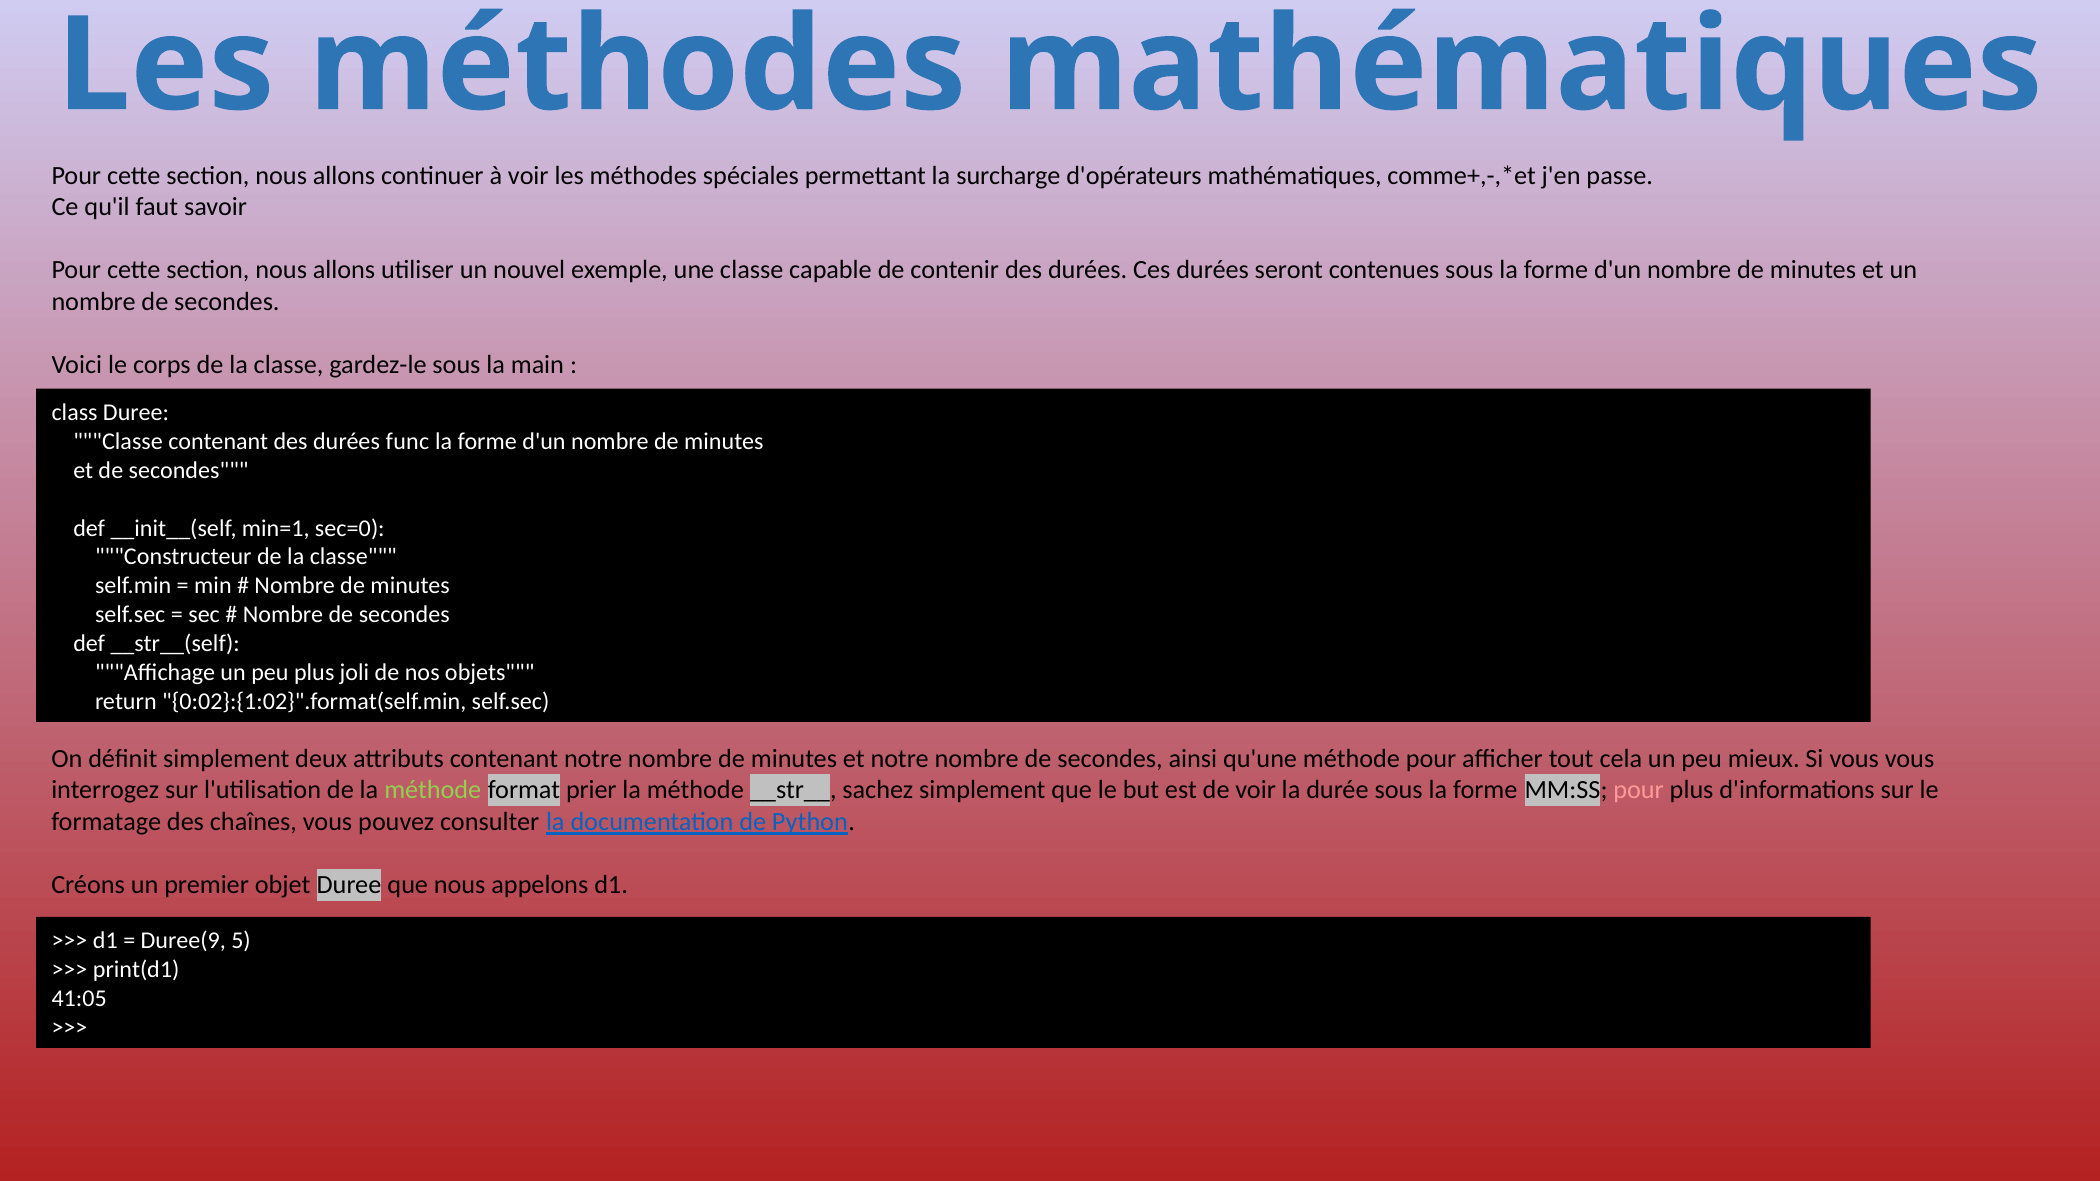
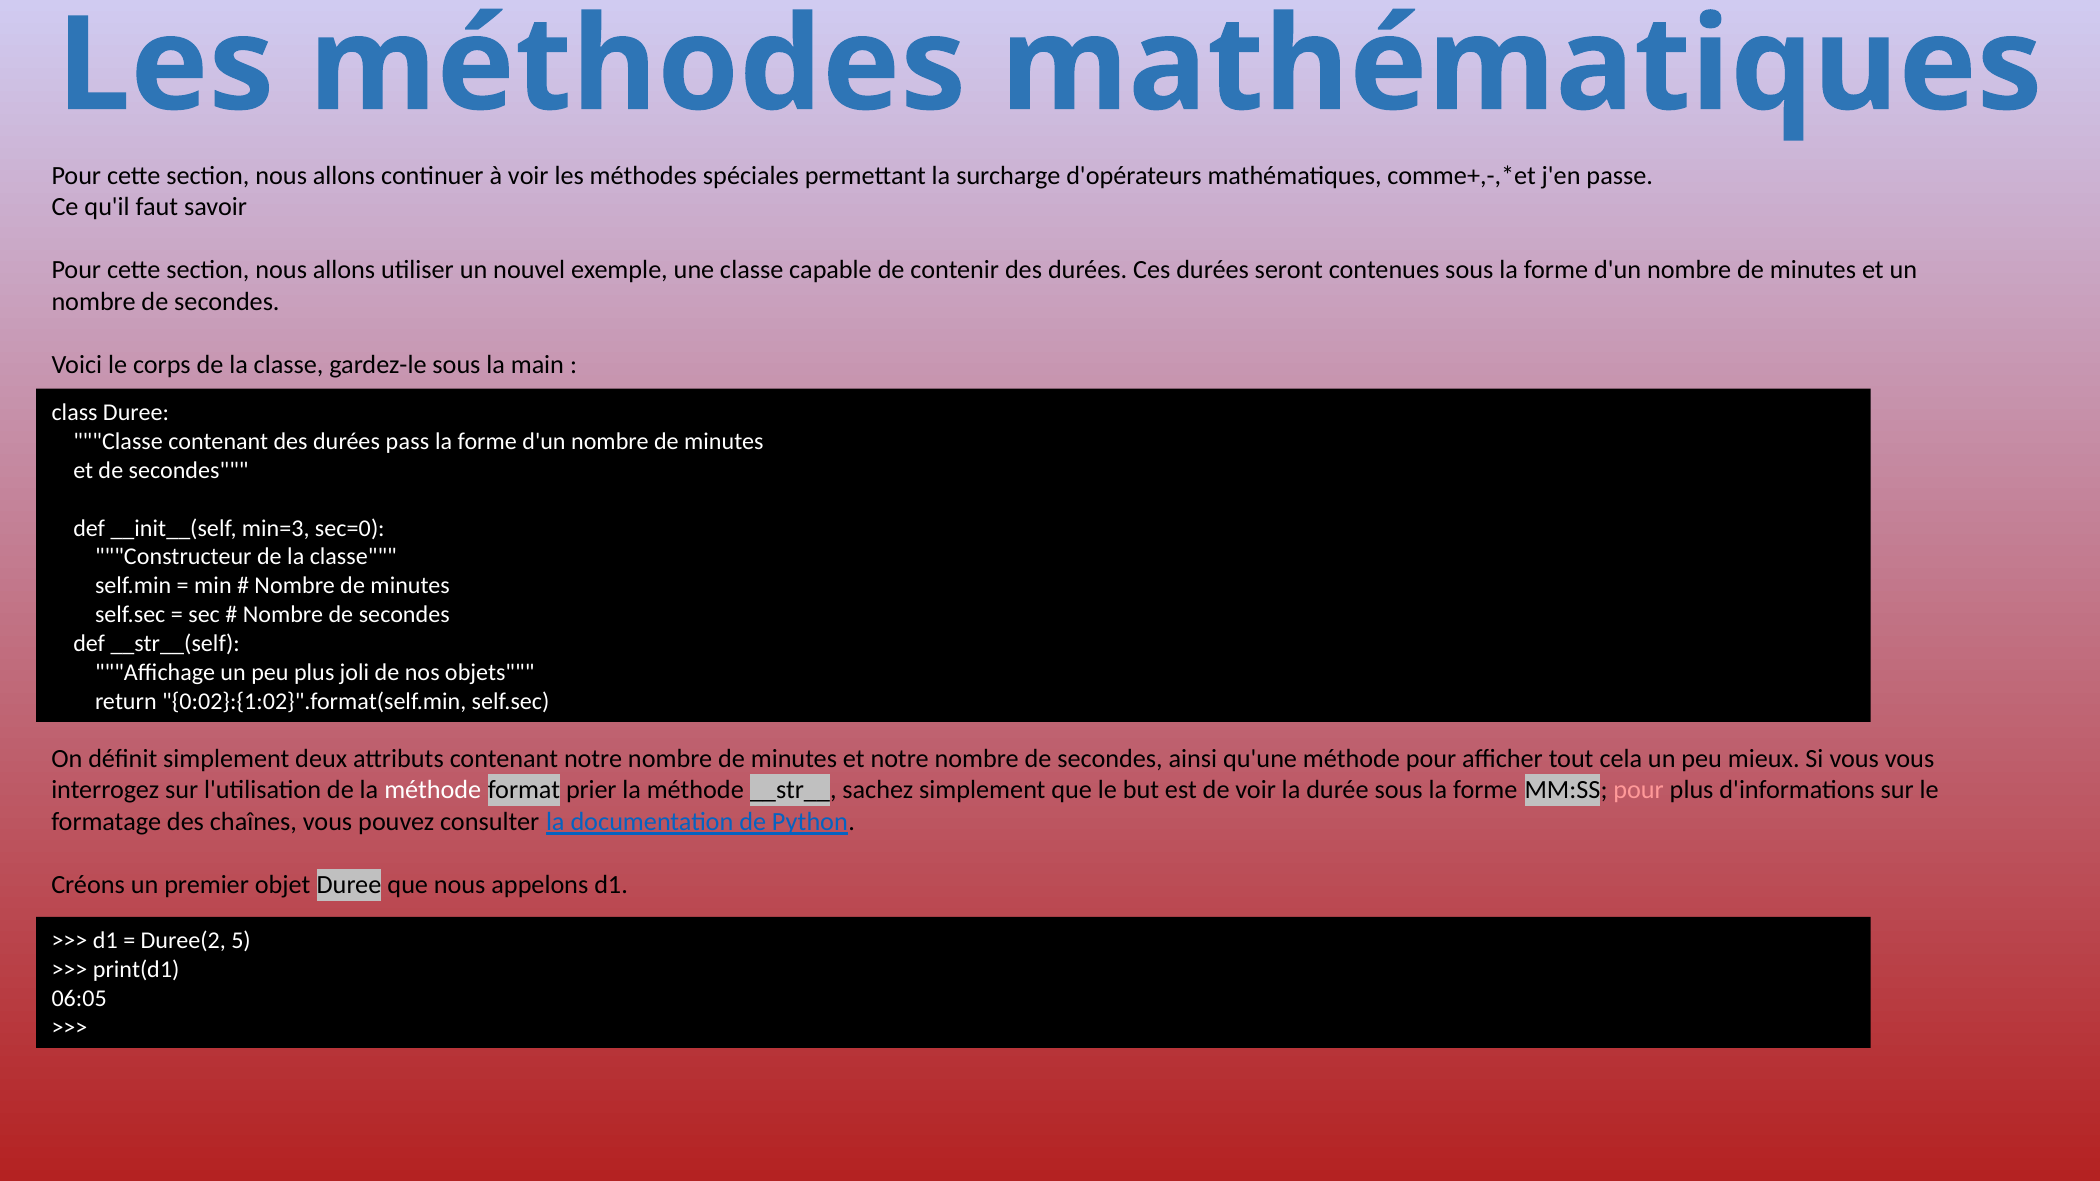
func: func -> pass
min=1: min=1 -> min=3
méthode at (433, 790) colour: light green -> white
Duree(9: Duree(9 -> Duree(2
41:05: 41:05 -> 06:05
